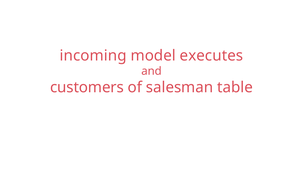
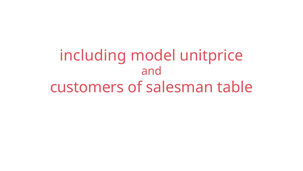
incoming: incoming -> including
executes: executes -> unitprice
